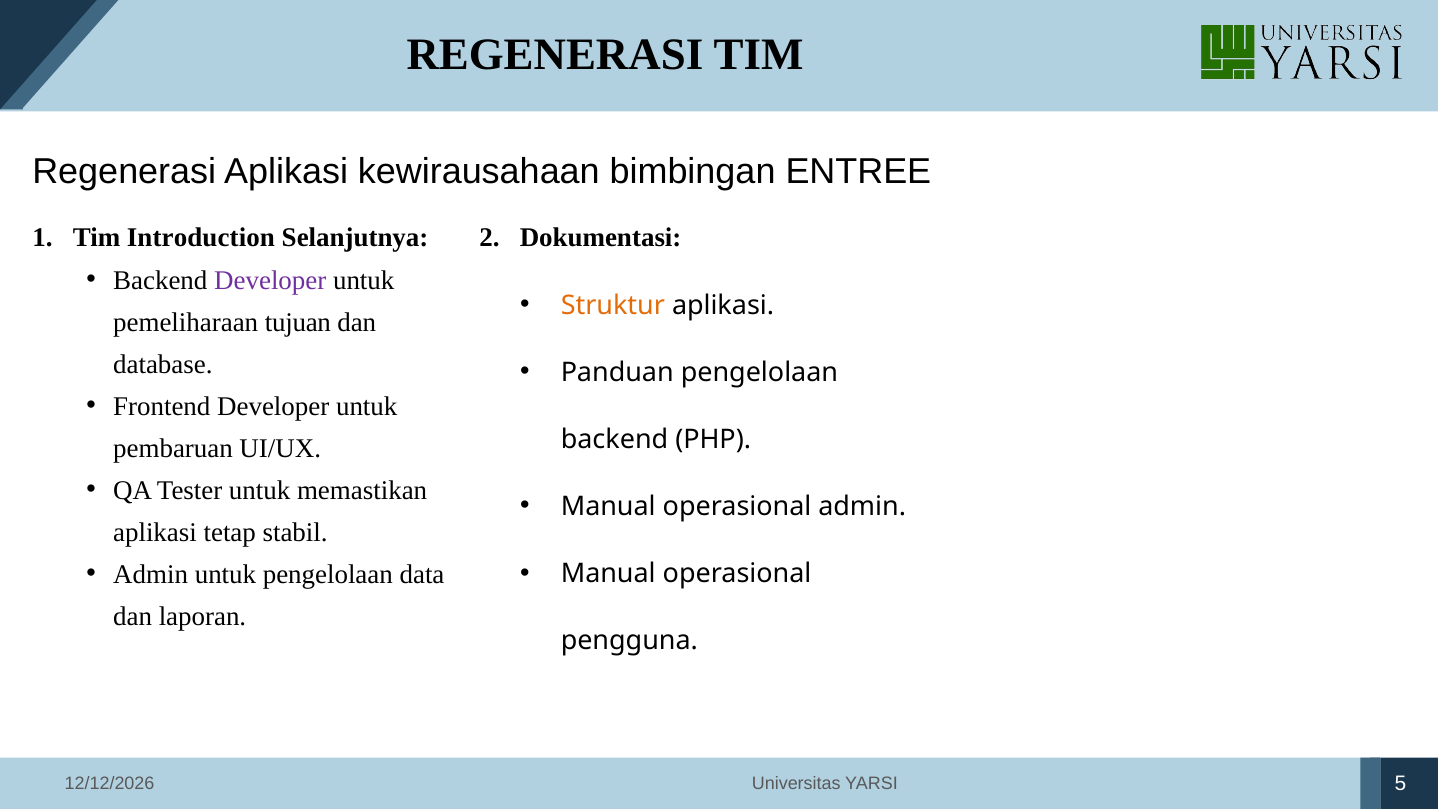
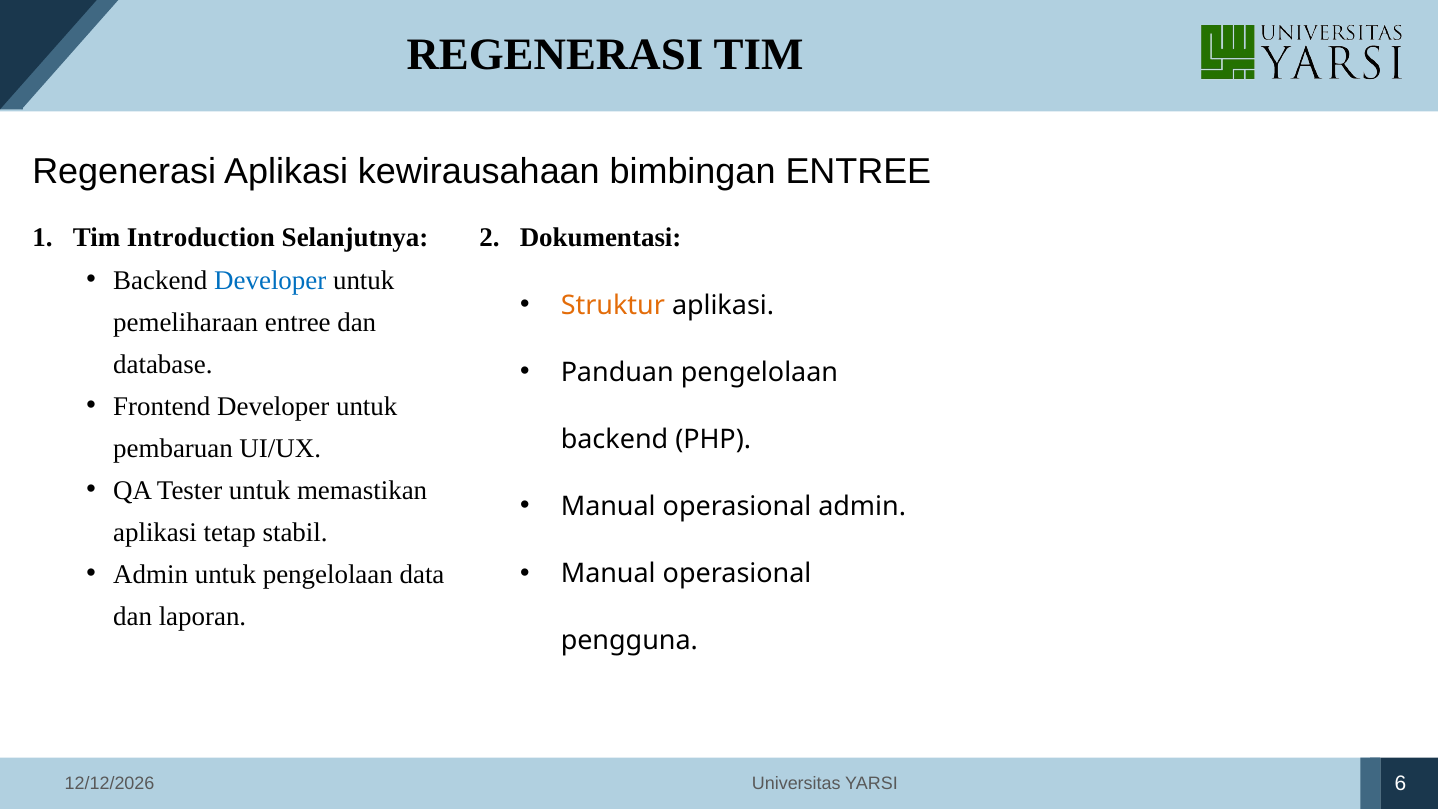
Developer at (270, 280) colour: purple -> blue
pemeliharaan tujuan: tujuan -> entree
5: 5 -> 6
